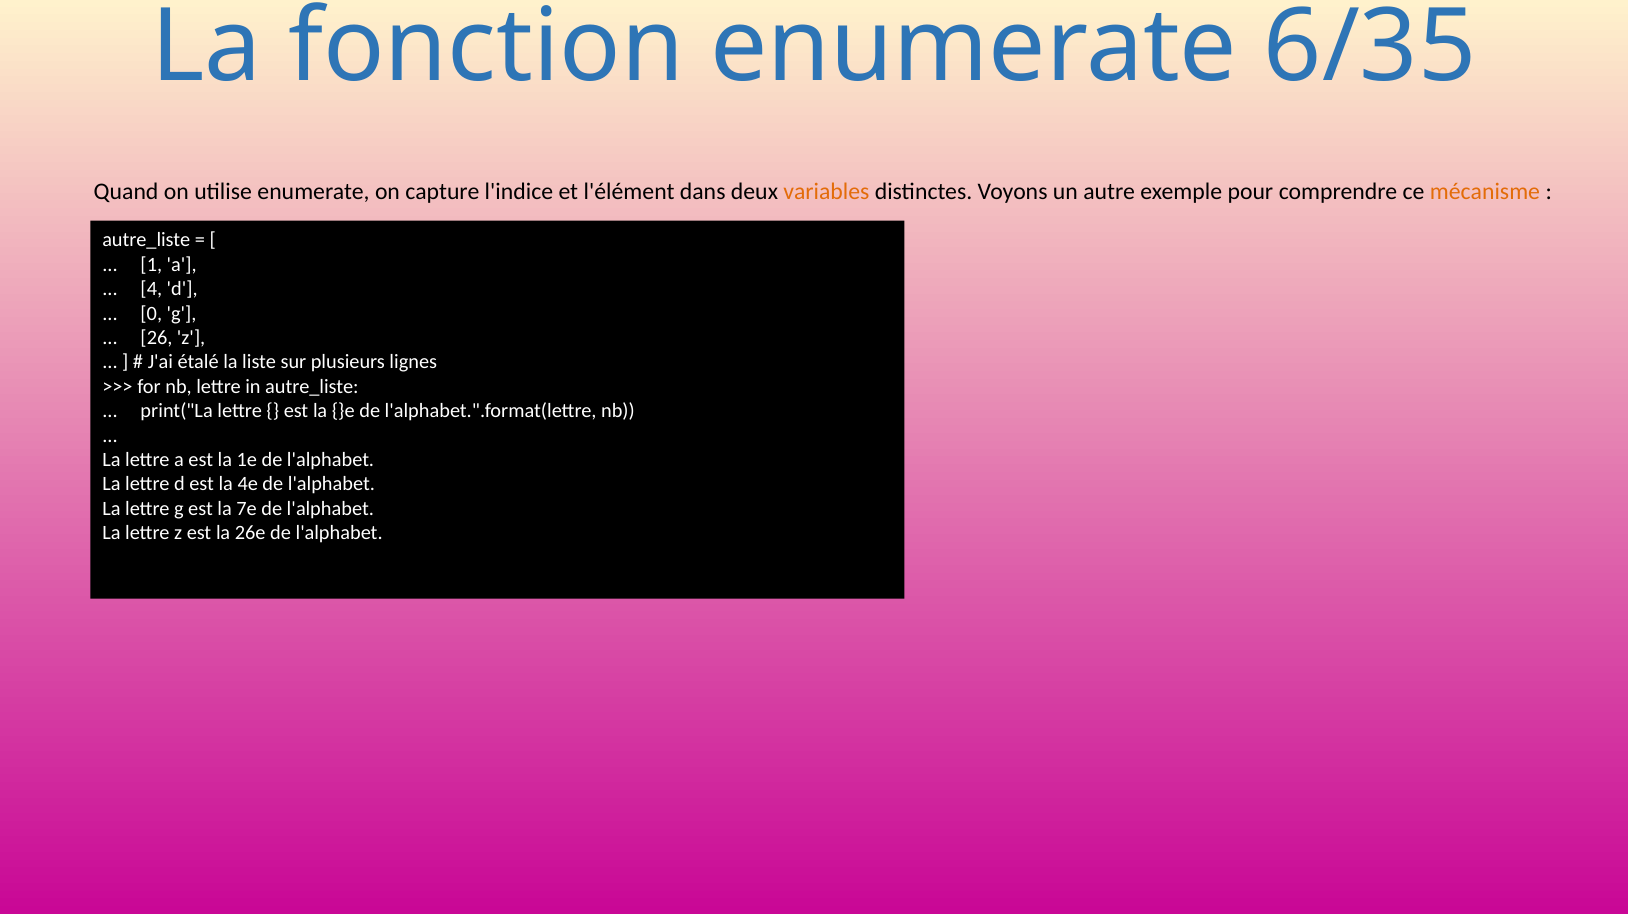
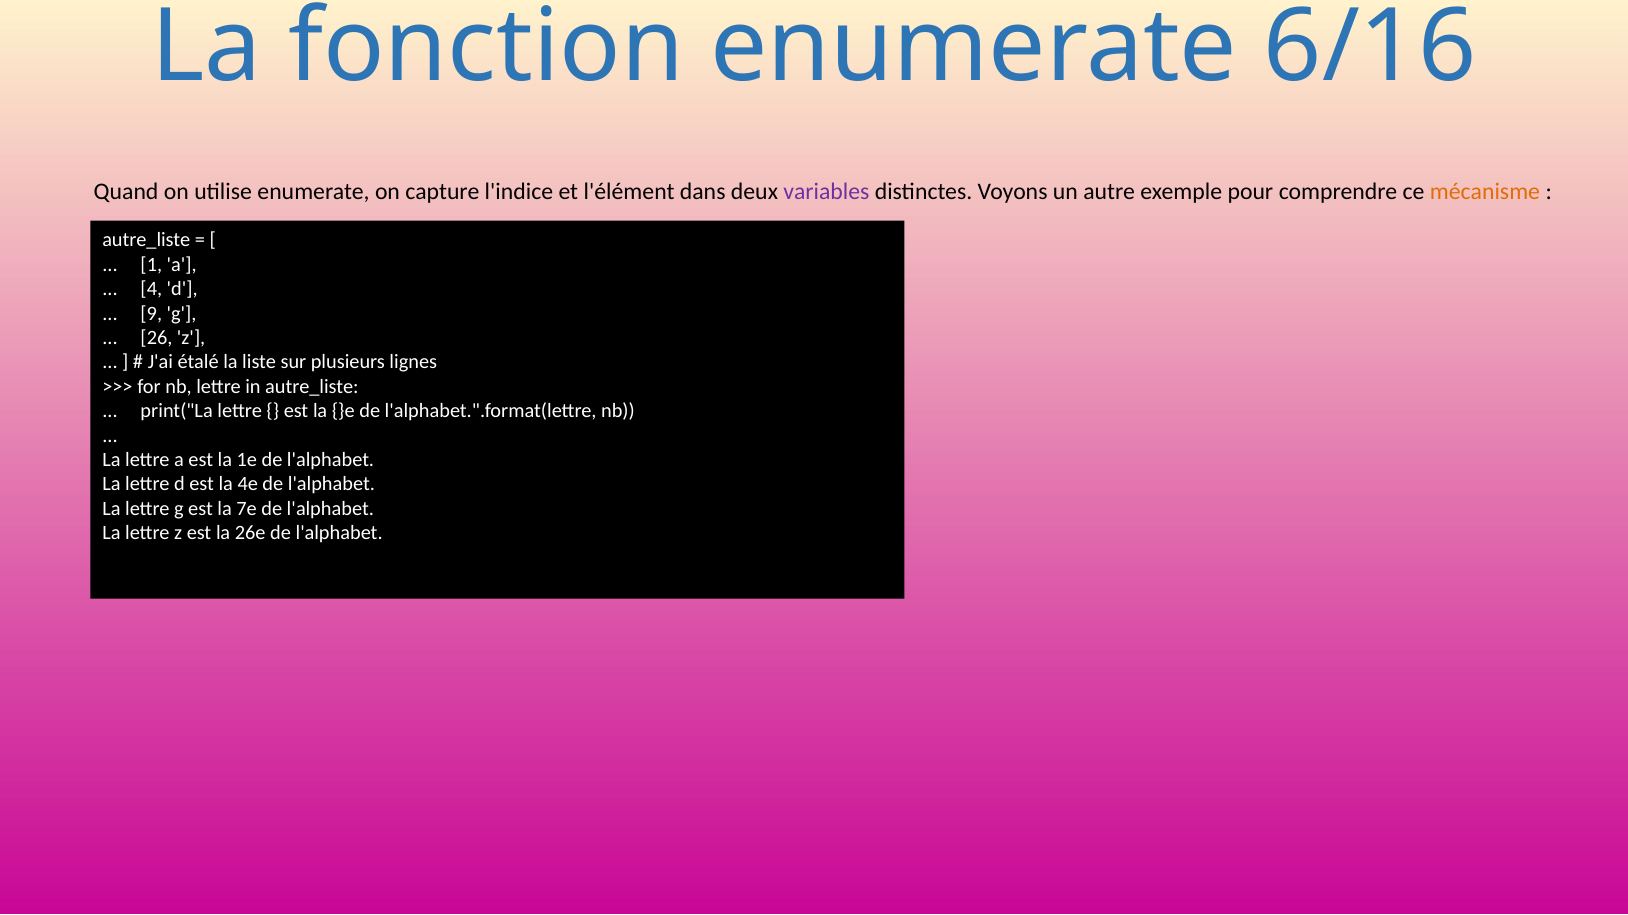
6/35: 6/35 -> 6/16
variables colour: orange -> purple
0: 0 -> 9
